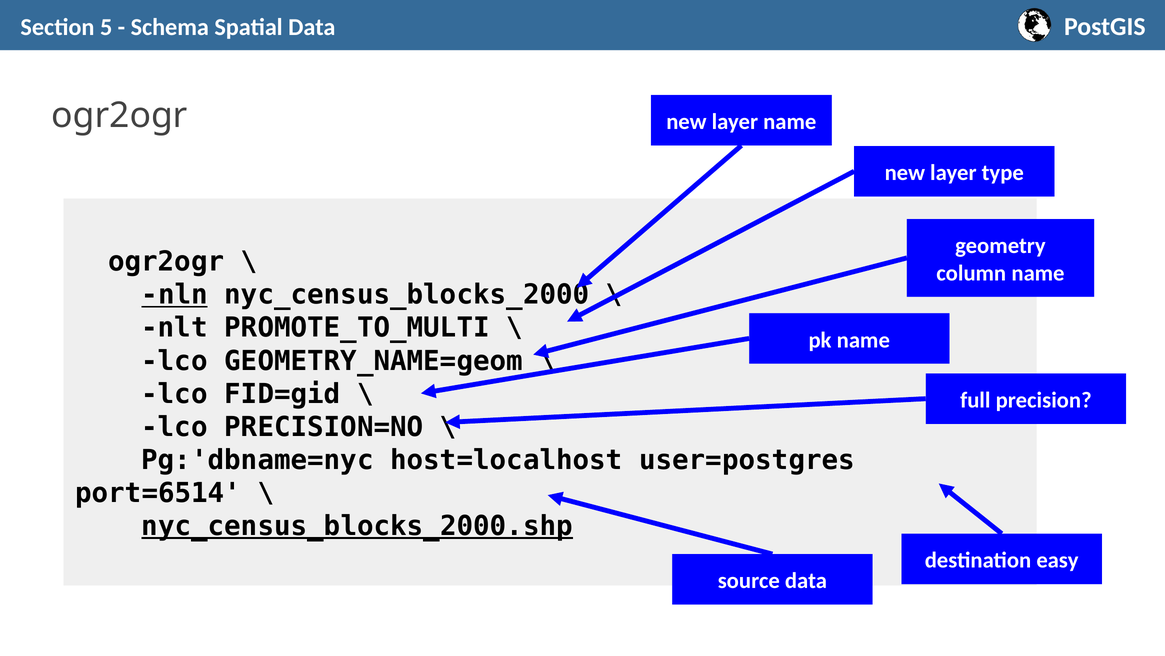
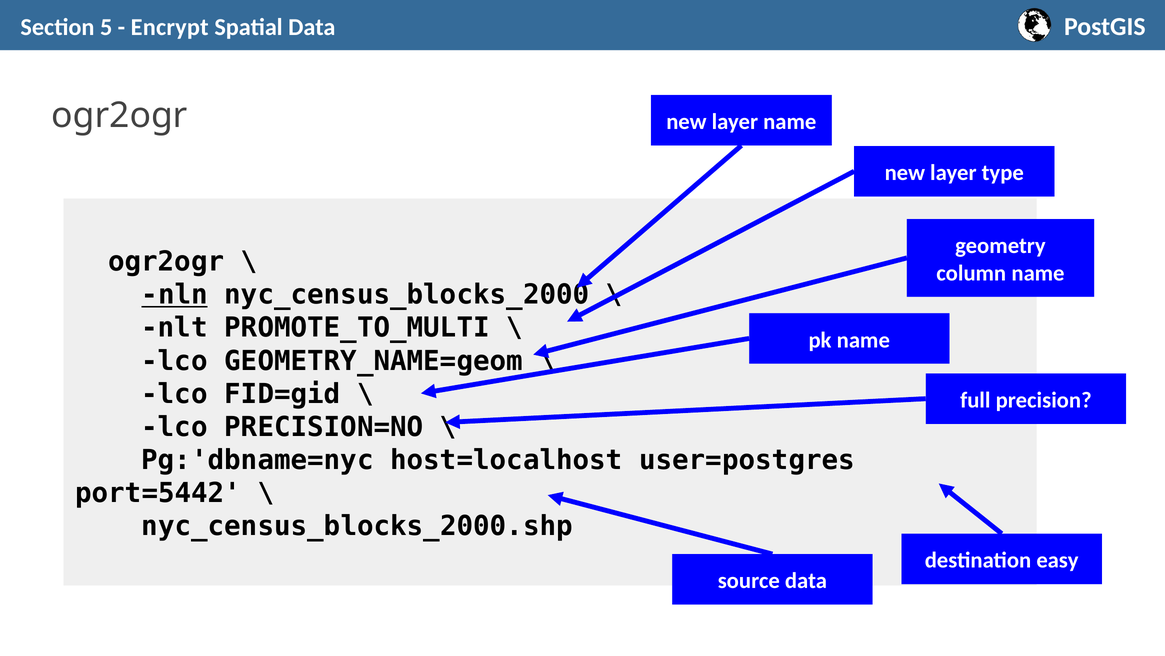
Schema: Schema -> Encrypt
port=6514: port=6514 -> port=5442
nyc_census_blocks_2000.shp underline: present -> none
